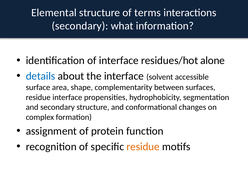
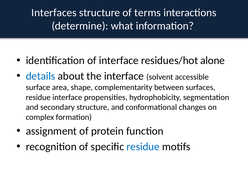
Elemental: Elemental -> Interfaces
secondary at (80, 26): secondary -> determine
residue at (143, 147) colour: orange -> blue
